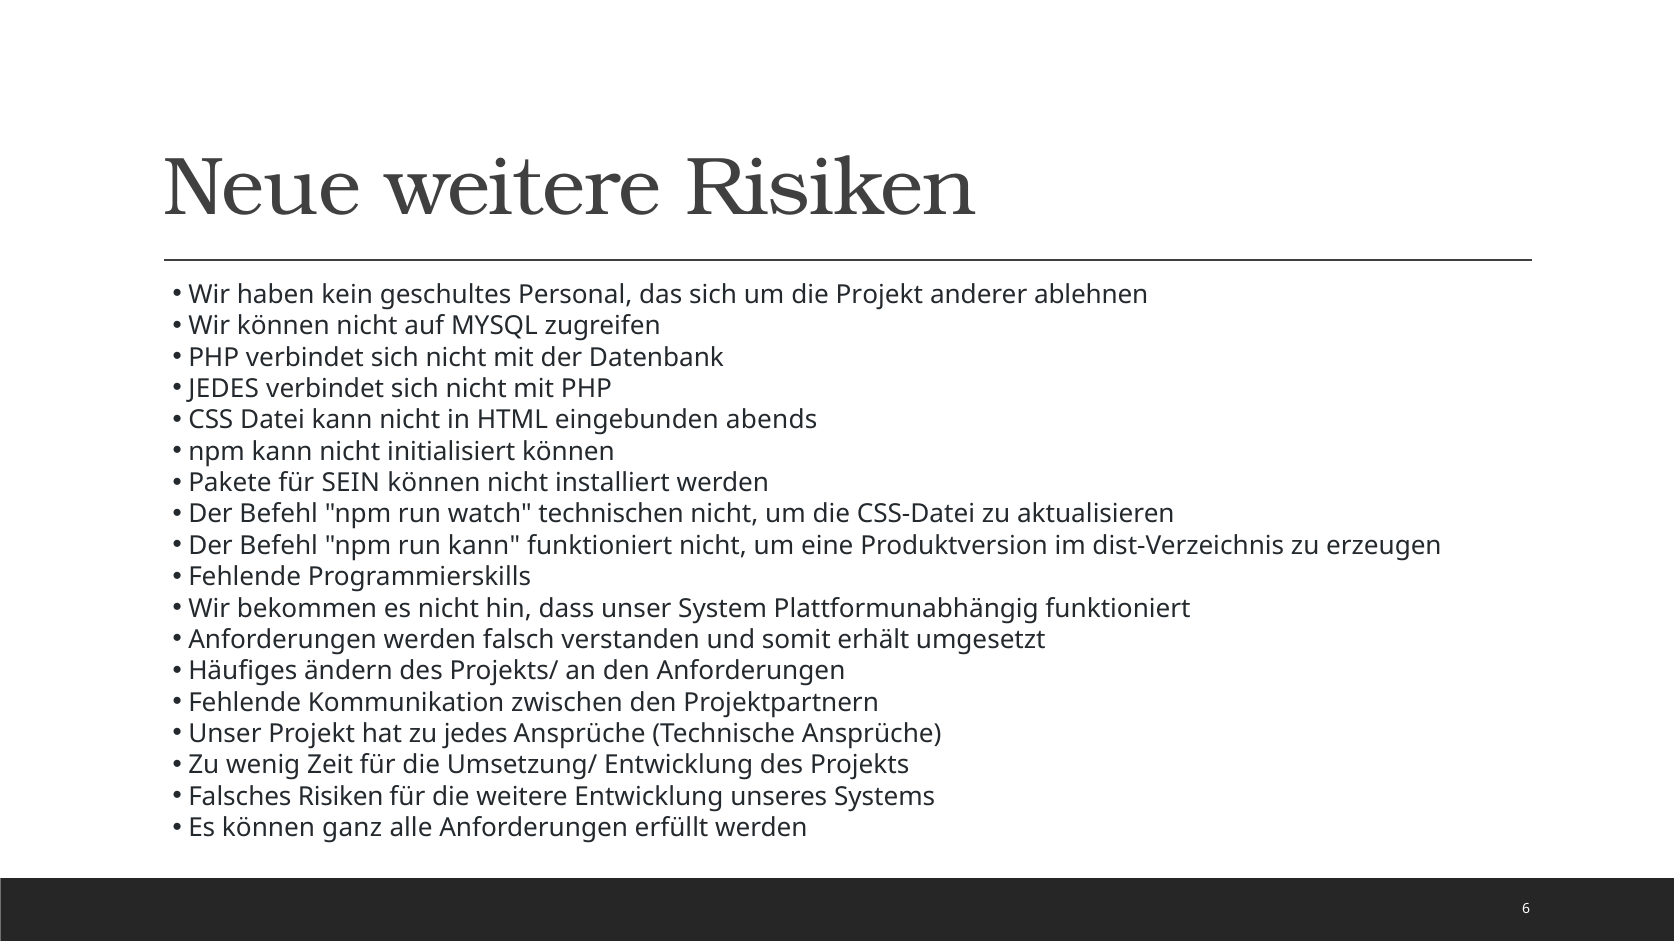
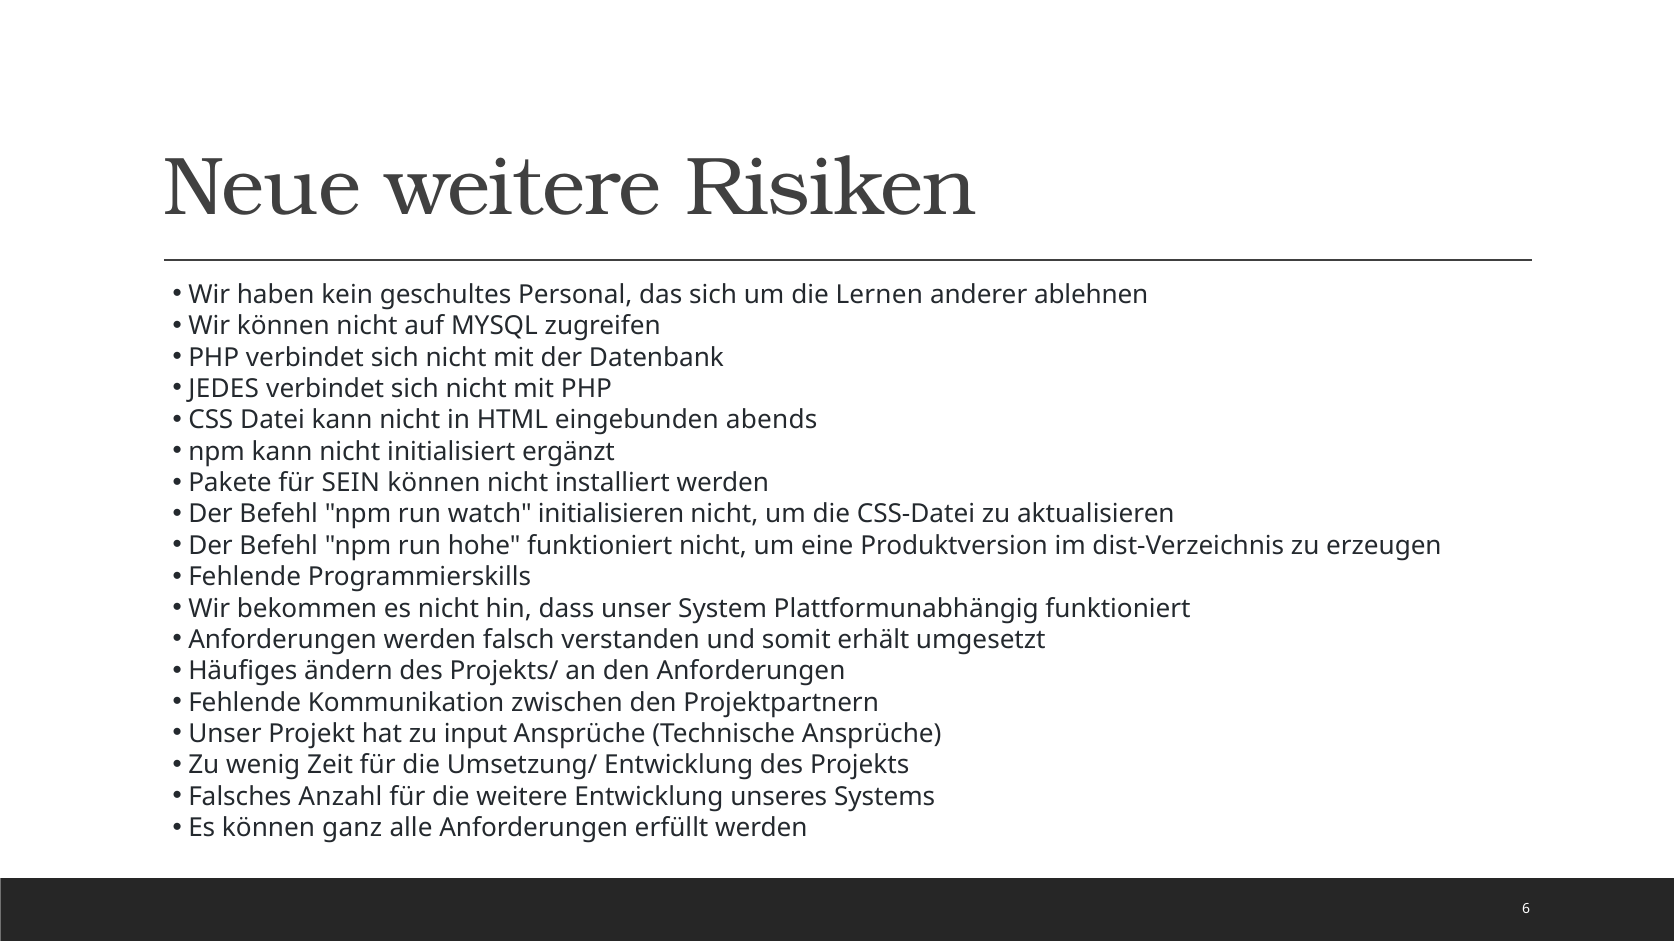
die Projekt: Projekt -> Lernen
initialisiert können: können -> ergänzt
technischen: technischen -> initialisieren
run kann: kann -> hohe
zu jedes: jedes -> input
Falsches Risiken: Risiken -> Anzahl
